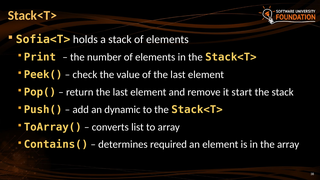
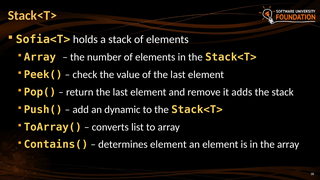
Print at (40, 57): Print -> Array
start: start -> adds
determines required: required -> element
